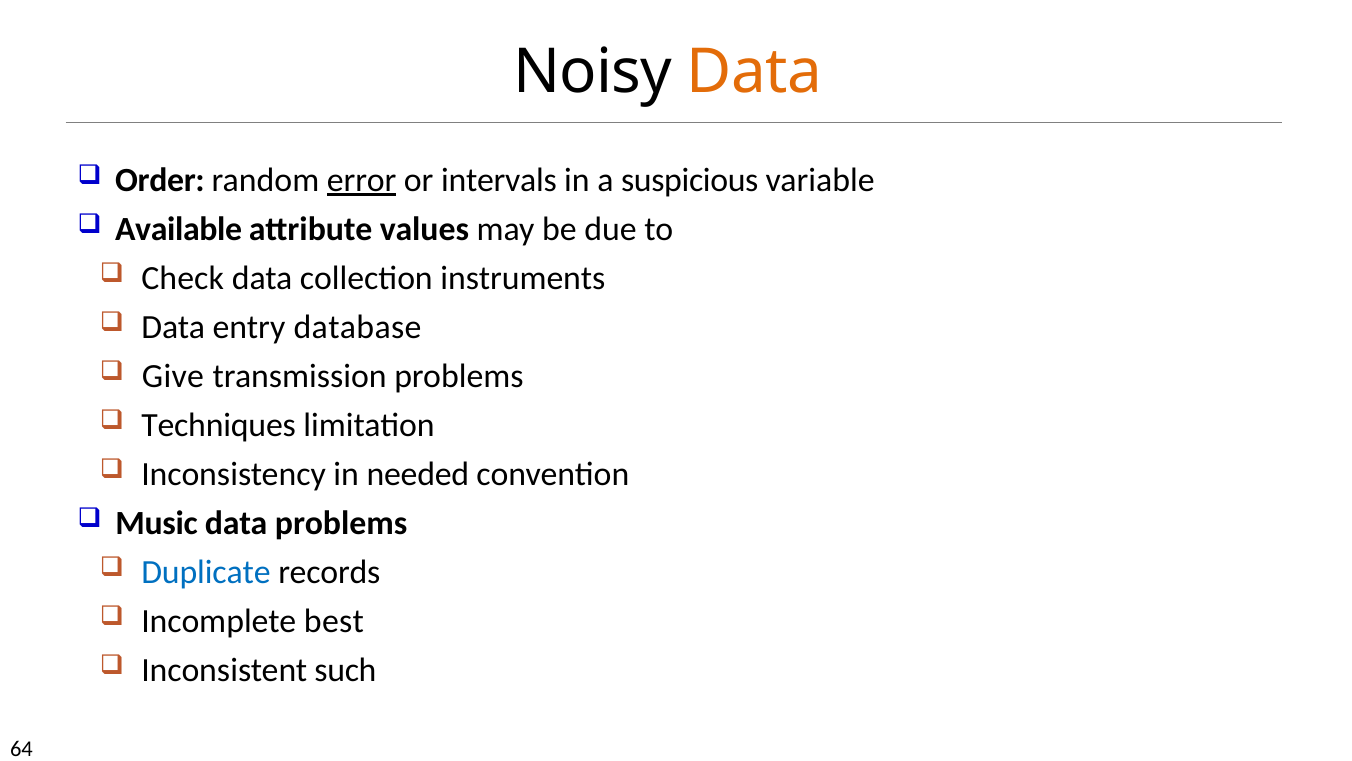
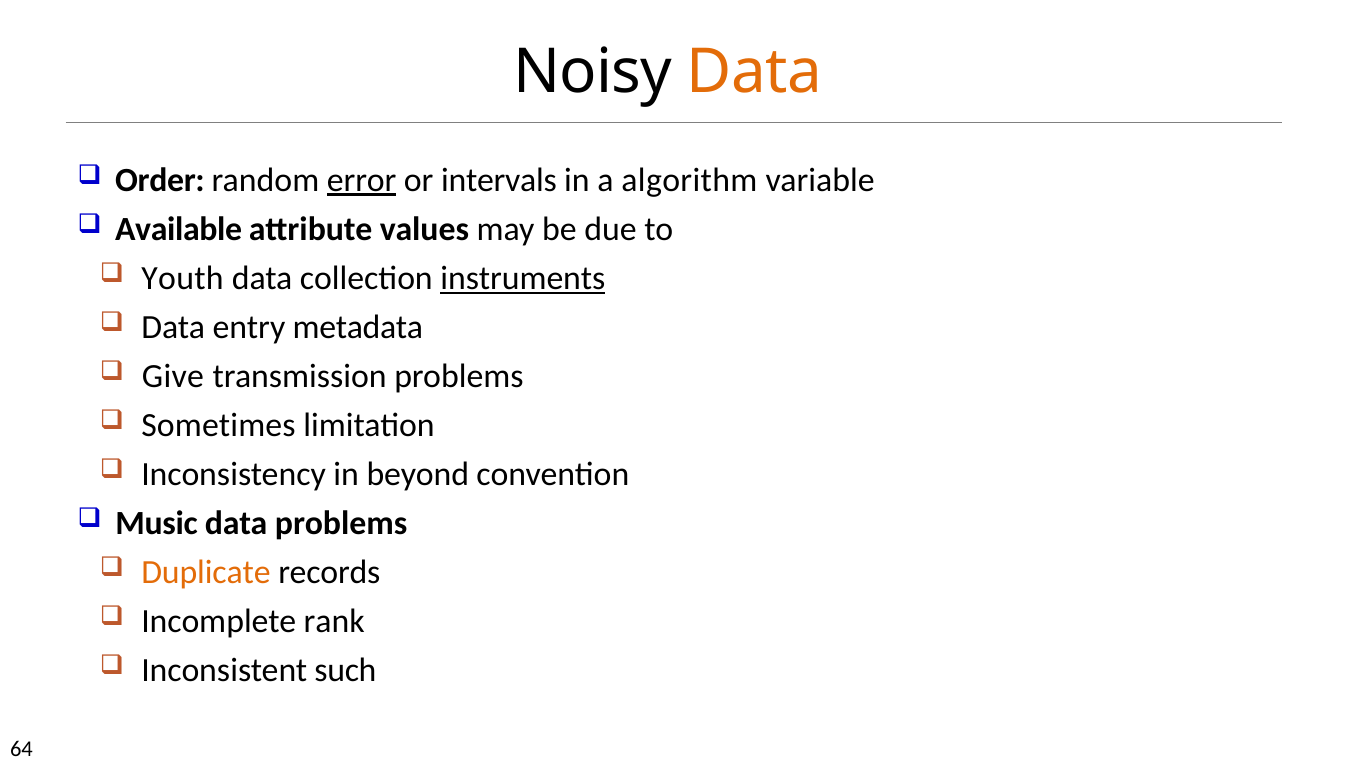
suspicious: suspicious -> algorithm
Check: Check -> Youth
instruments underline: none -> present
database: database -> metadata
Techniques: Techniques -> Sometimes
needed: needed -> beyond
Duplicate colour: blue -> orange
best: best -> rank
